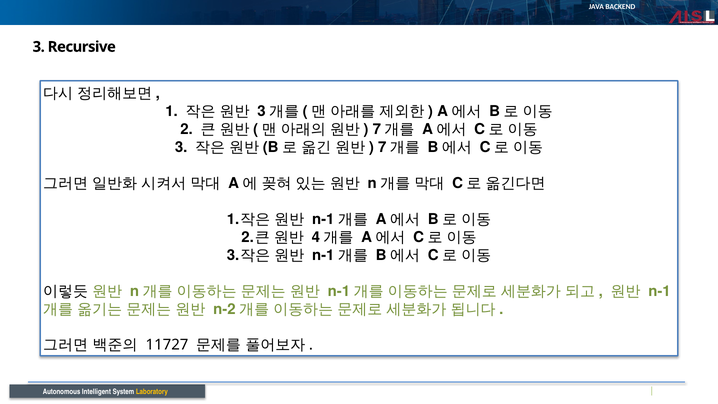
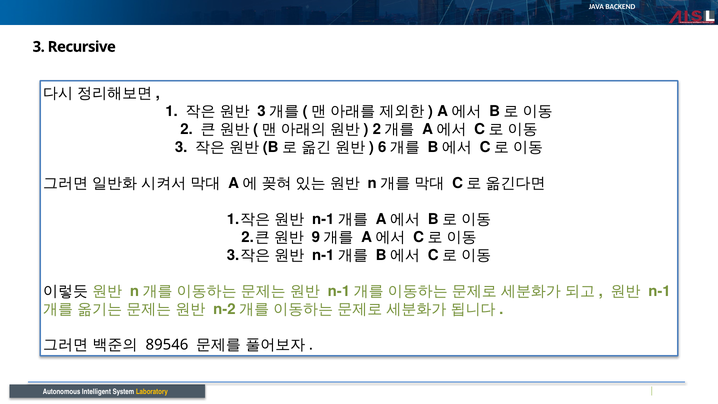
7 at (377, 129): 7 -> 2
7 at (382, 147): 7 -> 6
4: 4 -> 9
11727: 11727 -> 89546
